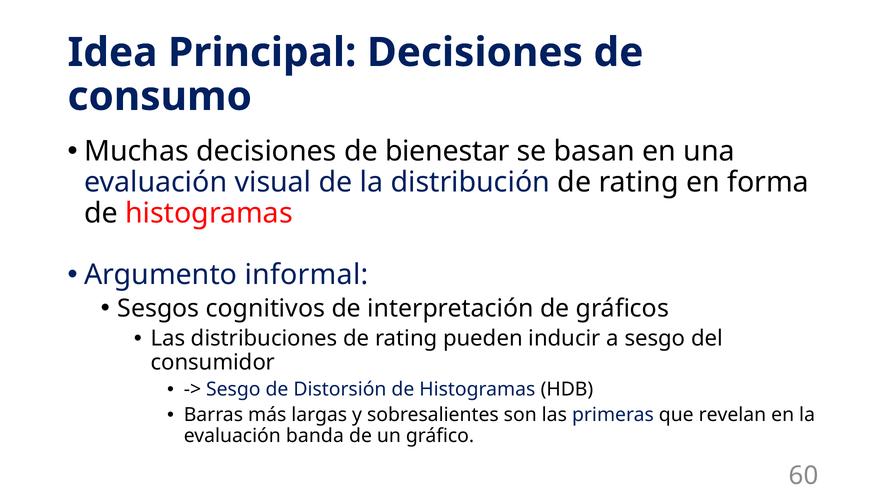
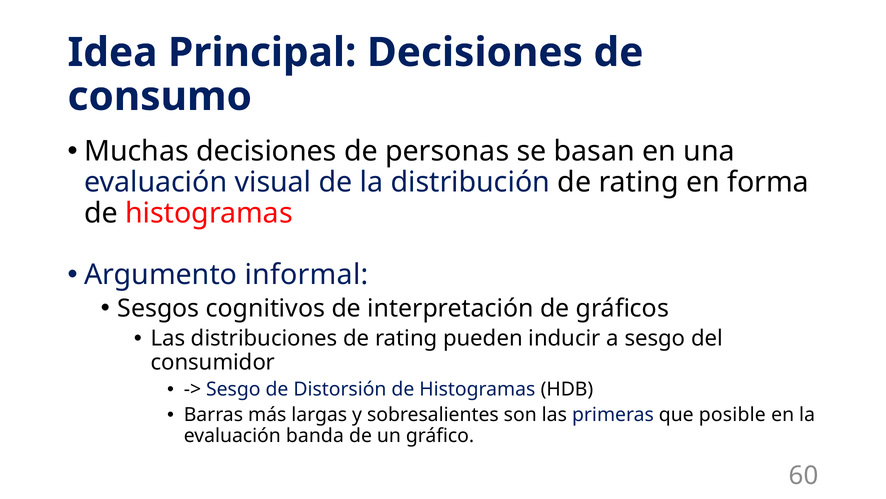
bienestar: bienestar -> personas
revelan: revelan -> posible
